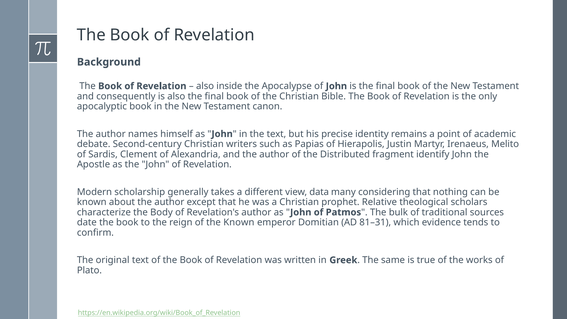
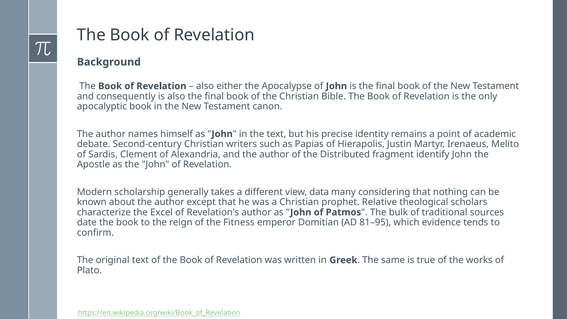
inside: inside -> either
Body: Body -> Excel
the Known: Known -> Fitness
81–31: 81–31 -> 81–95
